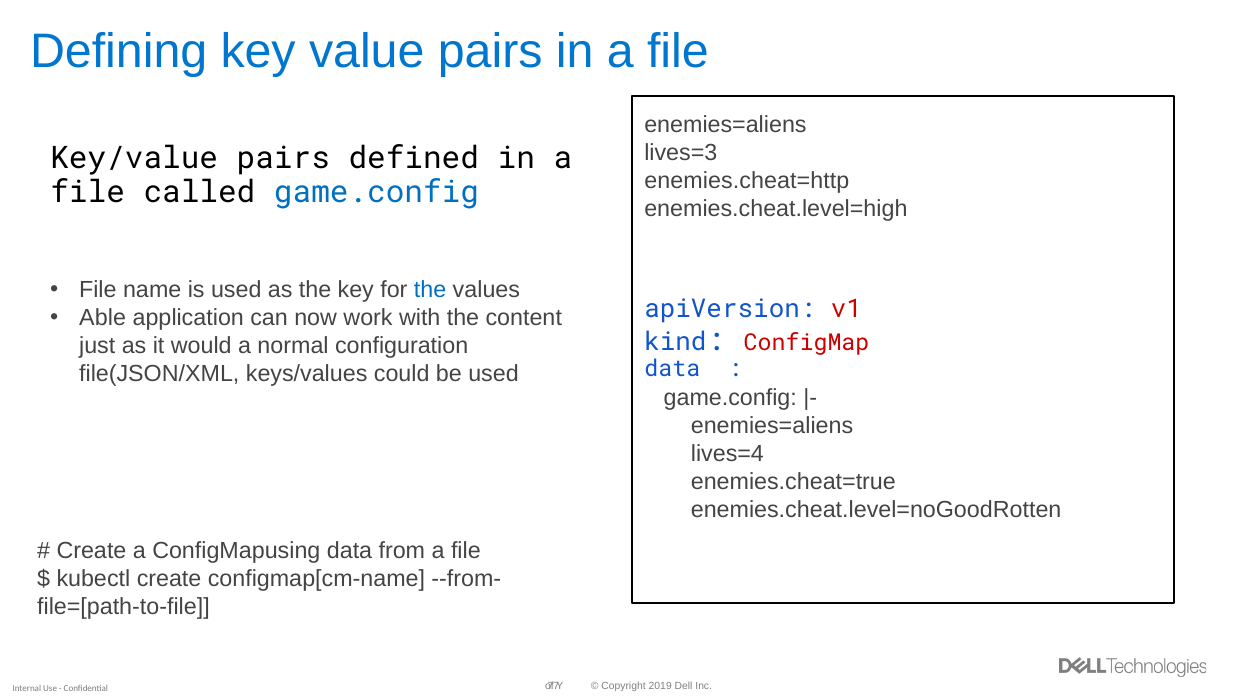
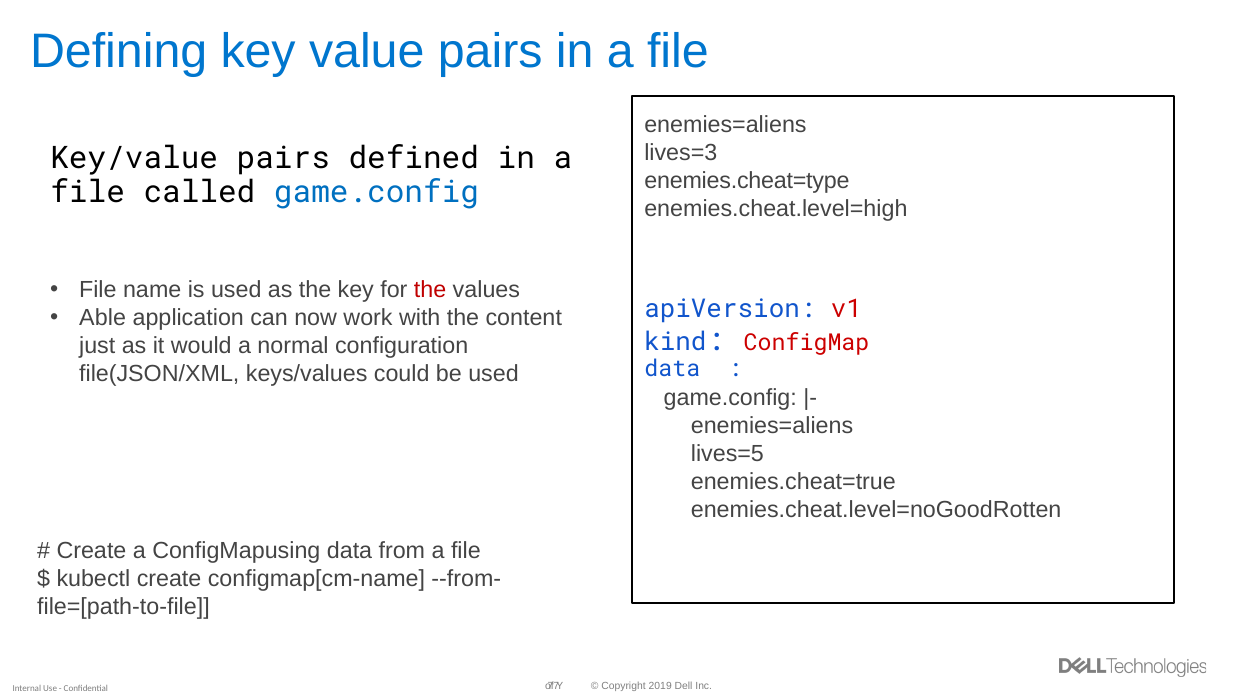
enemies.cheat=http: enemies.cheat=http -> enemies.cheat=type
the at (430, 290) colour: blue -> red
lives=4: lives=4 -> lives=5
